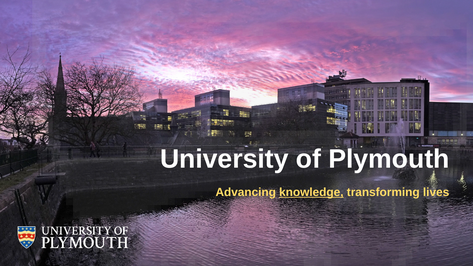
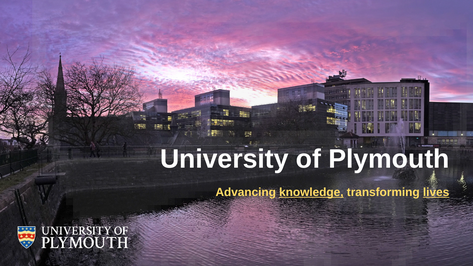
lives underline: none -> present
